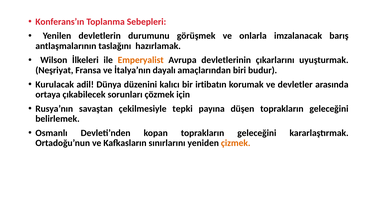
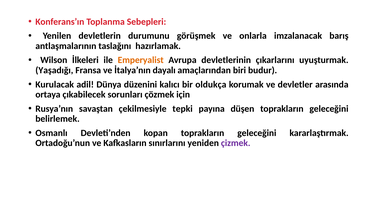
Neşriyat: Neşriyat -> Yaşadığı
irtibatın: irtibatın -> oldukça
çizmek colour: orange -> purple
